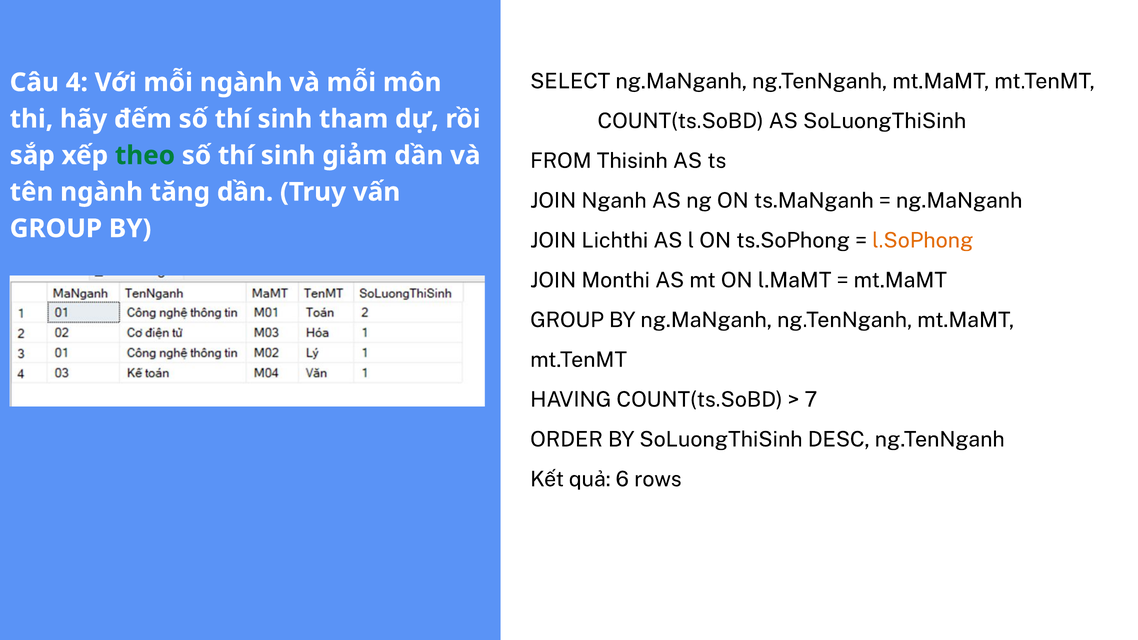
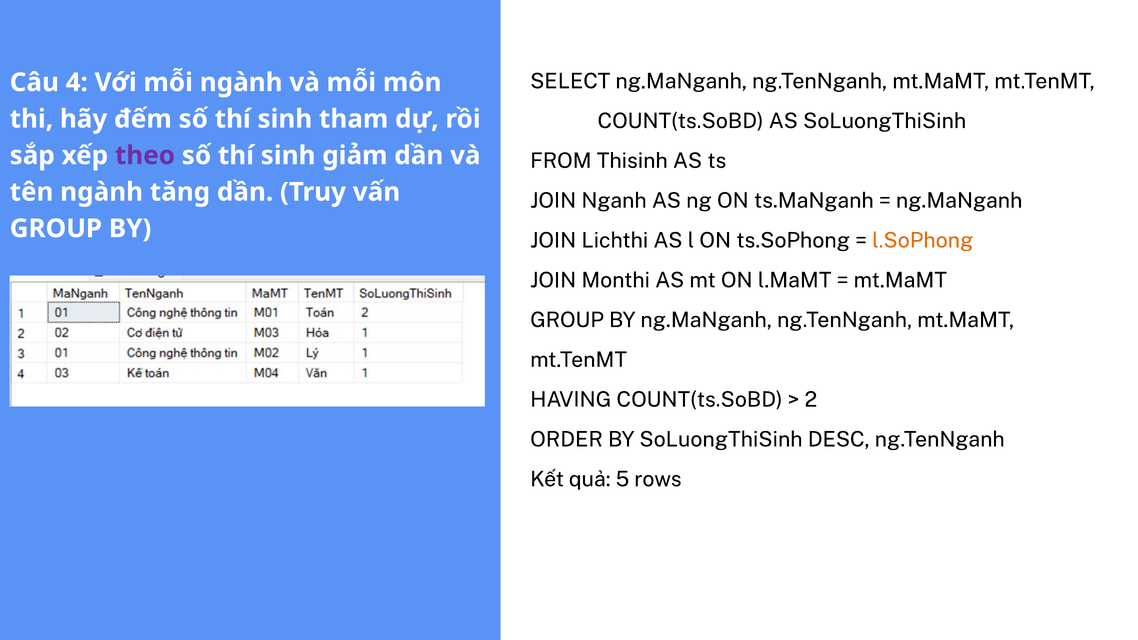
theo colour: green -> purple
7: 7 -> 2
6: 6 -> 5
